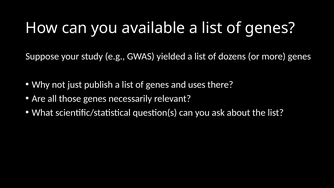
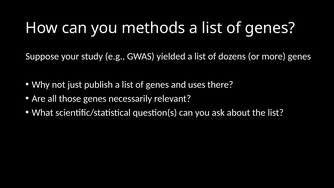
available: available -> methods
